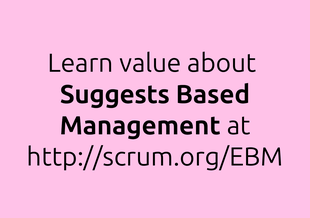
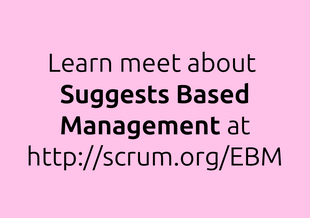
value: value -> meet
